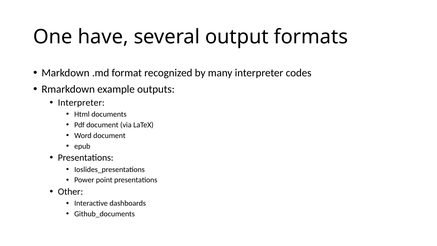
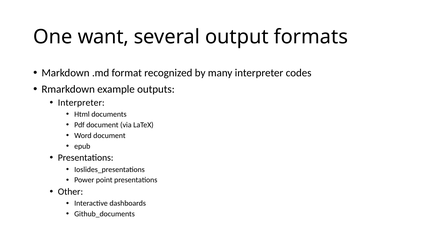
have: have -> want
